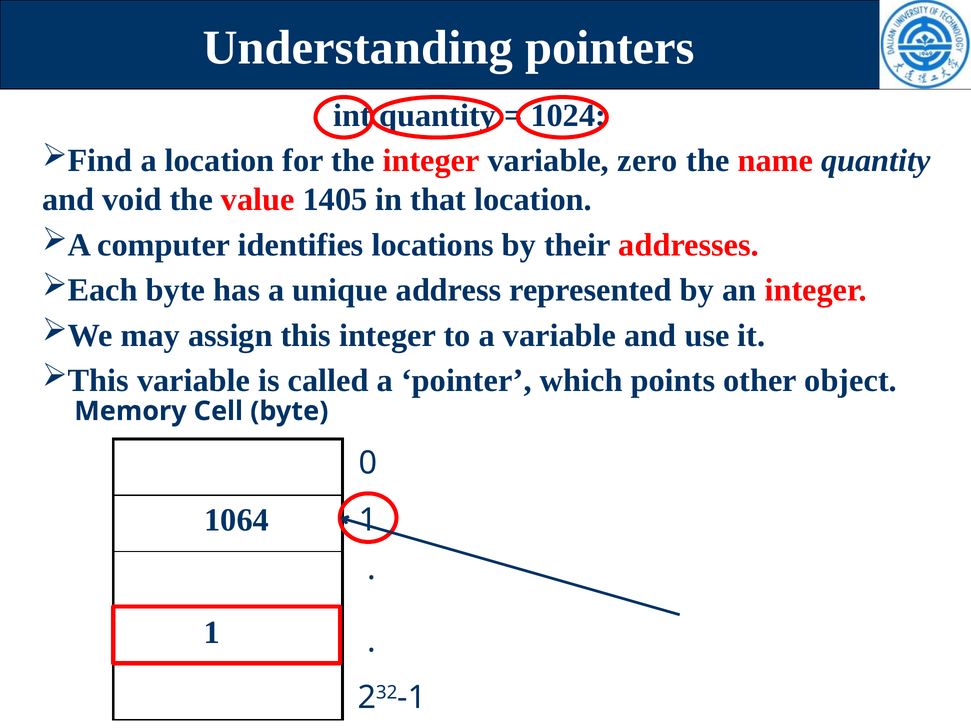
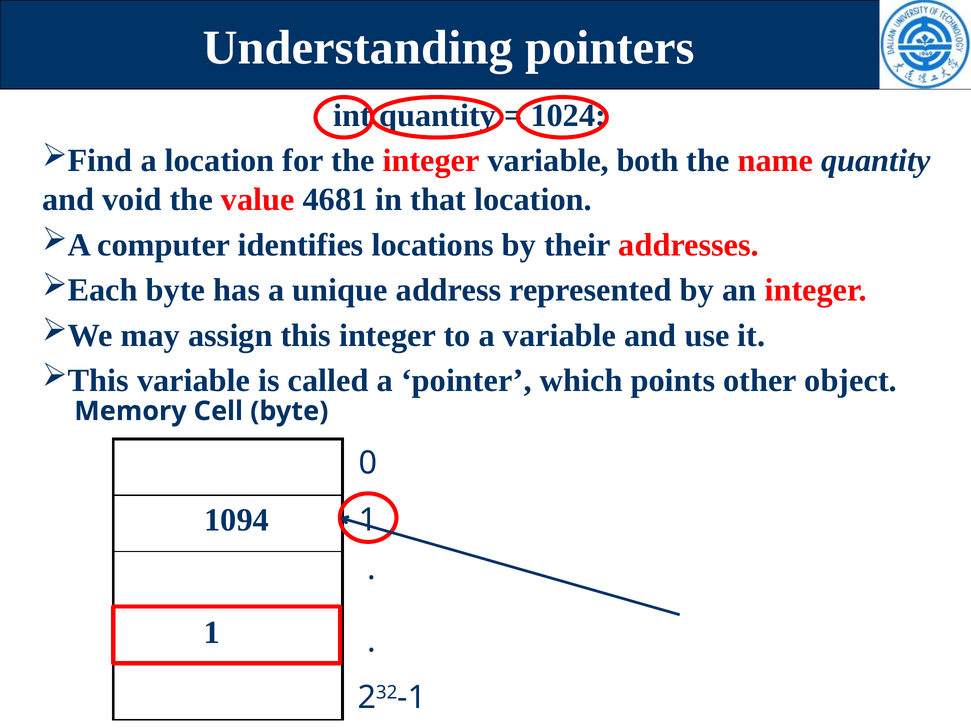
zero: zero -> both
1405: 1405 -> 4681
1064: 1064 -> 1094
